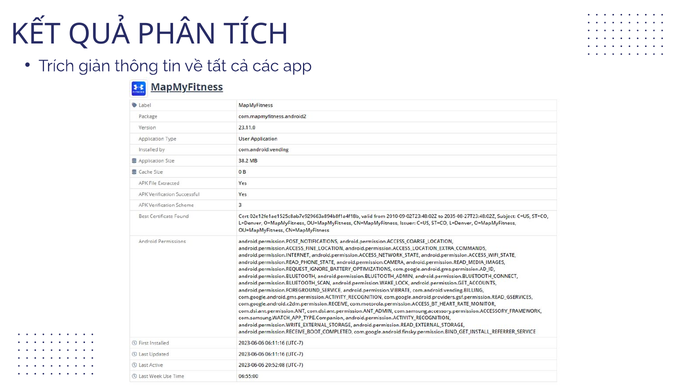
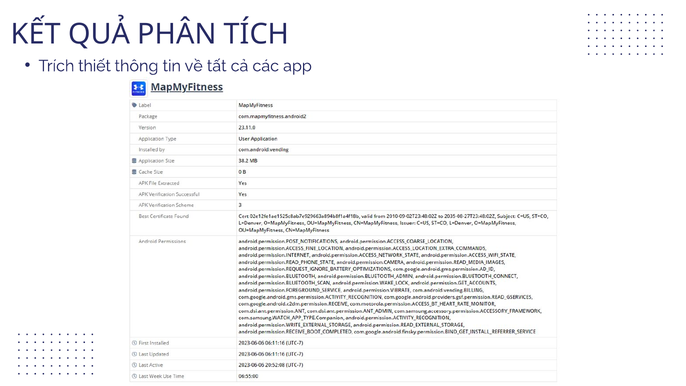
giản: giản -> thiết
